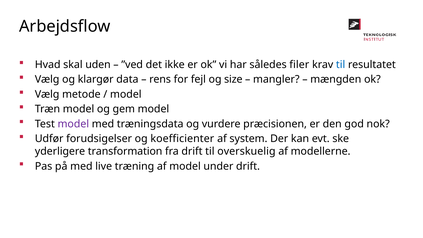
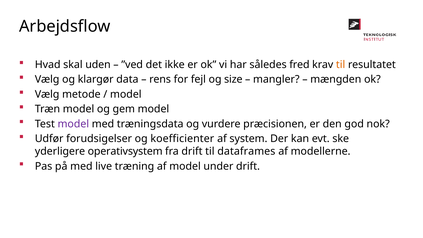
filer: filer -> fred
til at (341, 65) colour: blue -> orange
transformation: transformation -> operativsystem
overskuelig: overskuelig -> dataframes
